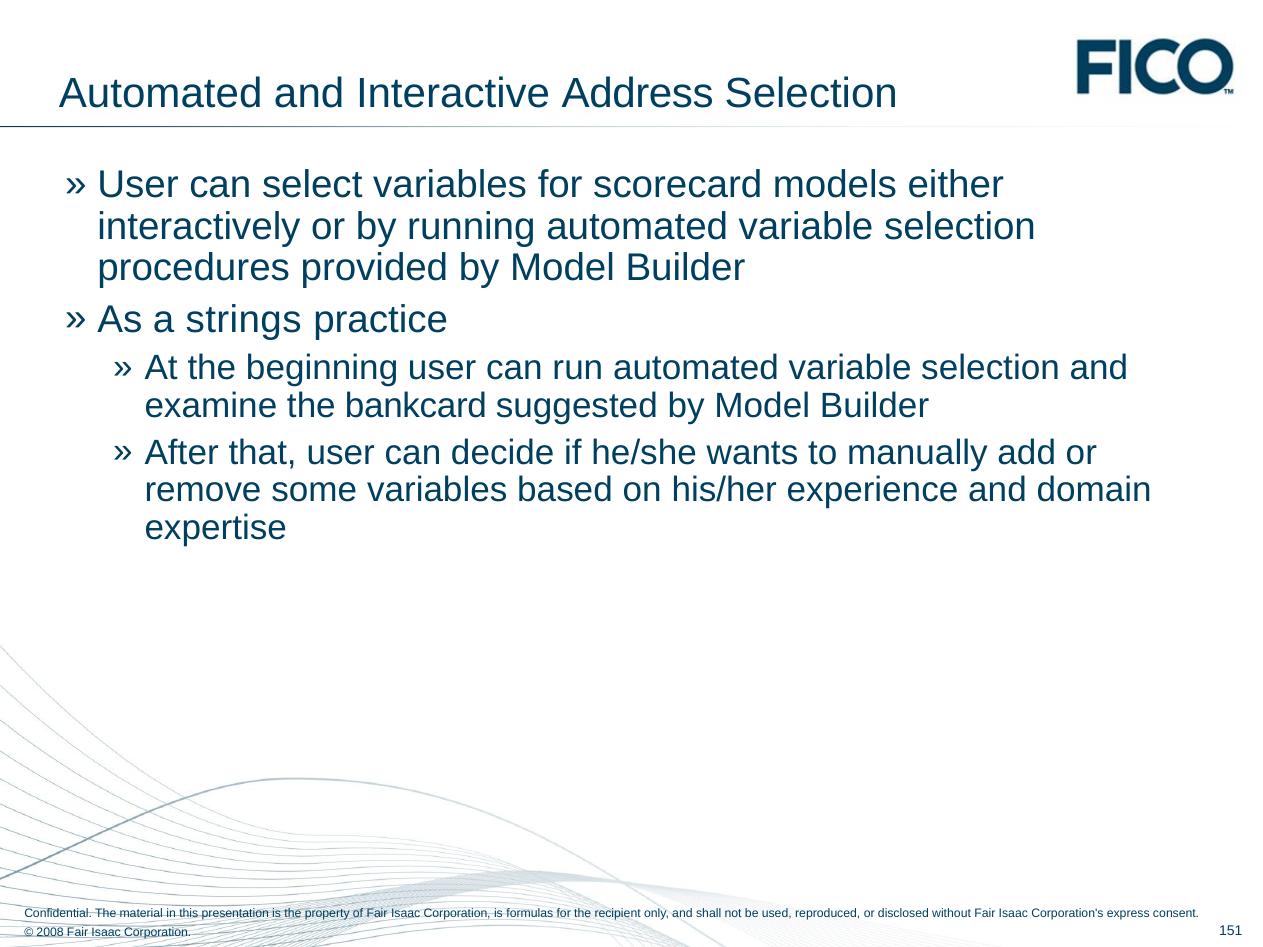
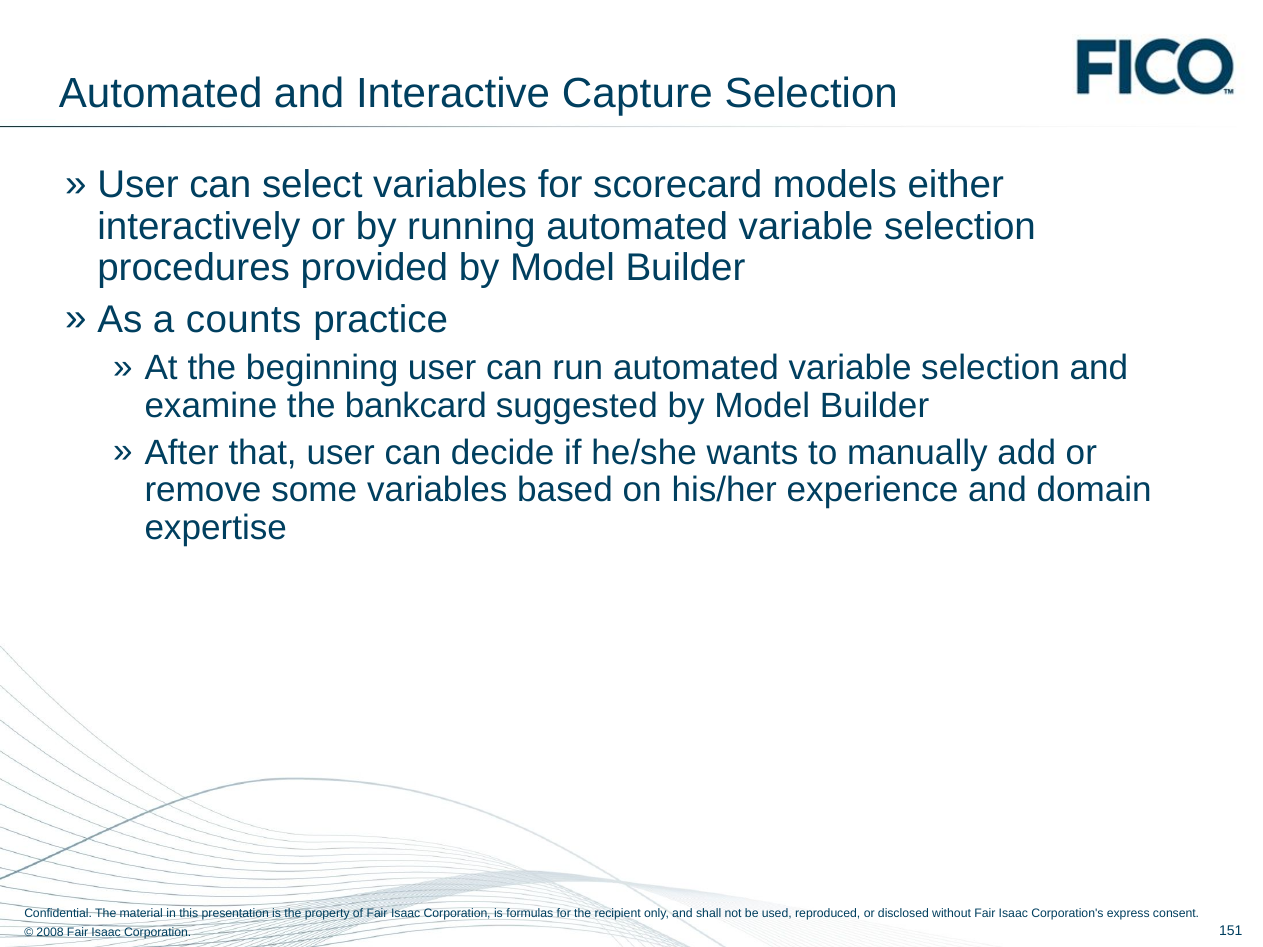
Address: Address -> Capture
strings: strings -> counts
